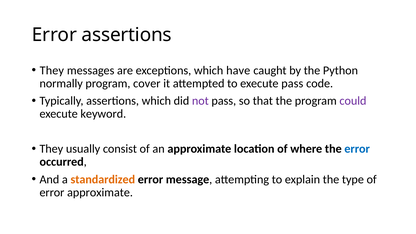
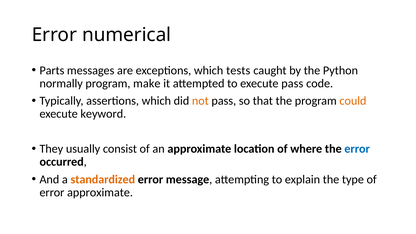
Error assertions: assertions -> numerical
They at (52, 70): They -> Parts
have: have -> tests
cover: cover -> make
not colour: purple -> orange
could colour: purple -> orange
